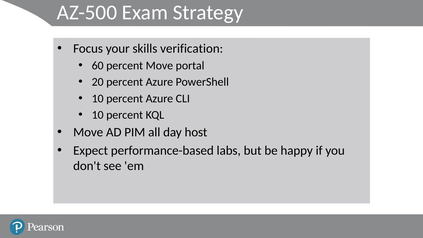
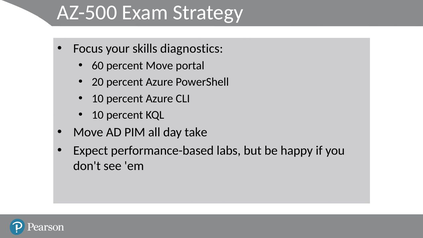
verification: verification -> diagnostics
host: host -> take
